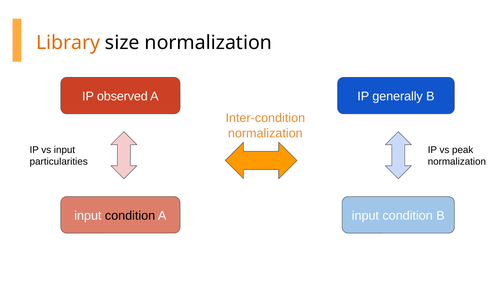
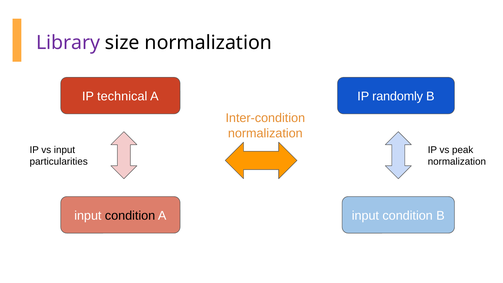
Library colour: orange -> purple
observed: observed -> technical
generally: generally -> randomly
